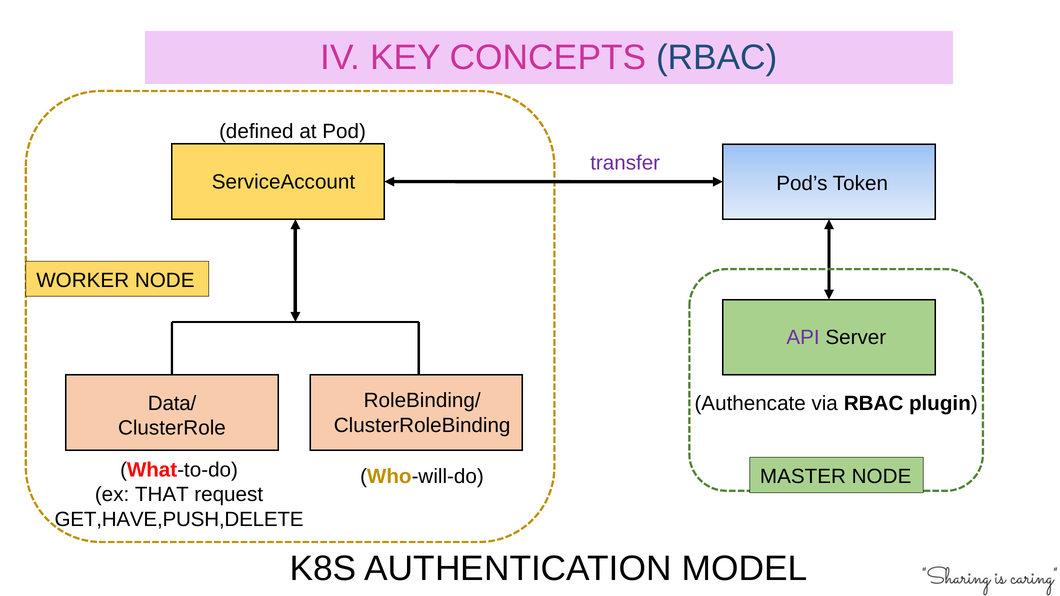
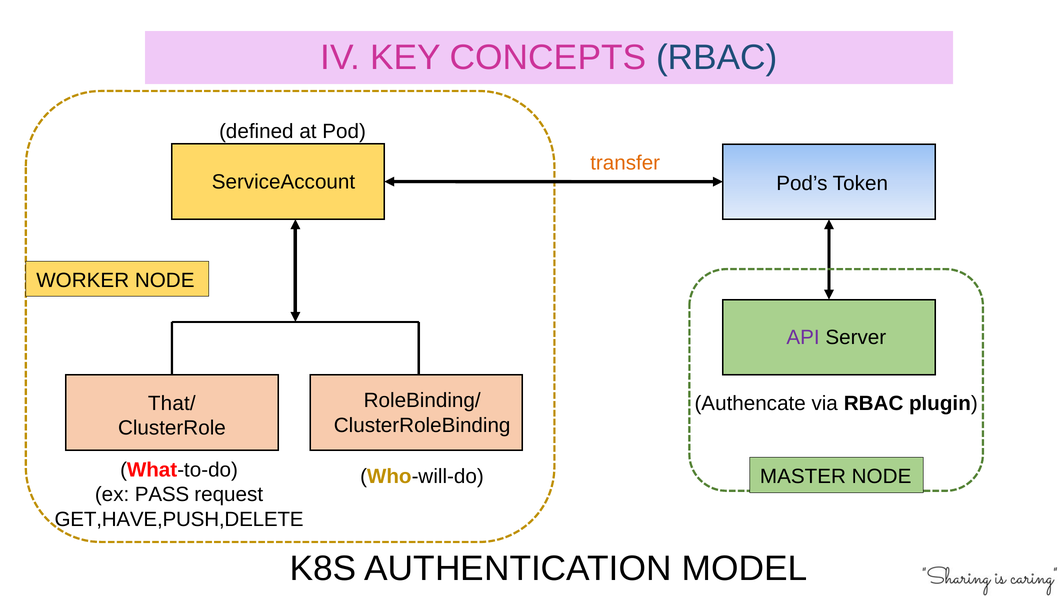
transfer colour: purple -> orange
Data/: Data/ -> That/
THAT: THAT -> PASS
